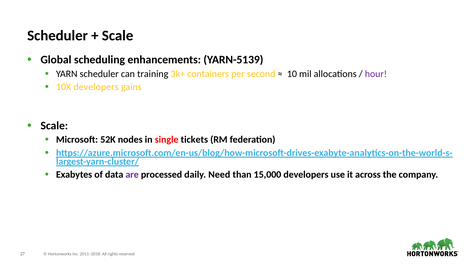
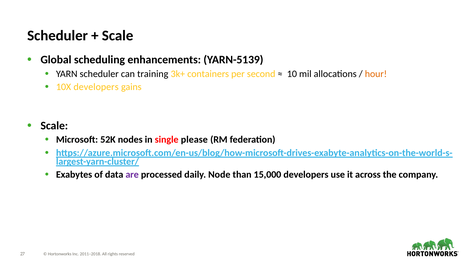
hour colour: purple -> orange
tickets: tickets -> please
Need: Need -> Node
